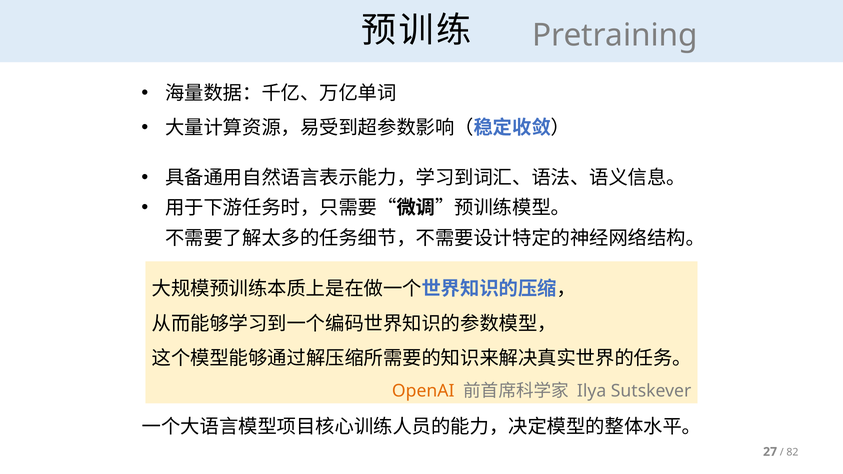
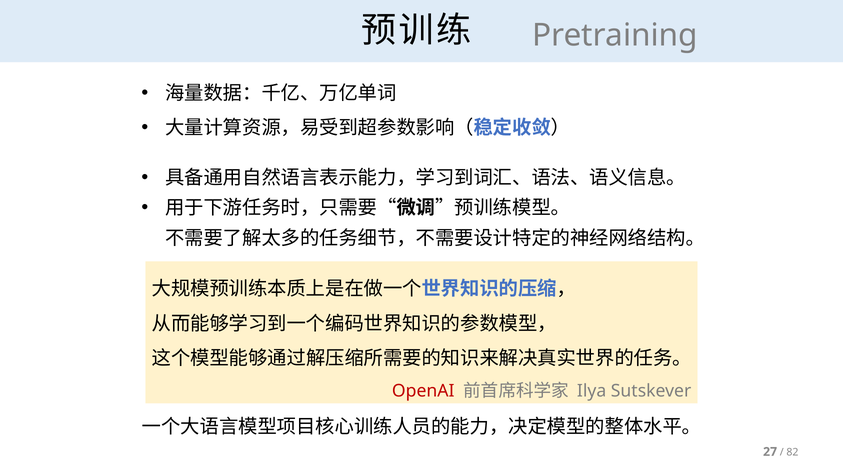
OpenAI colour: orange -> red
